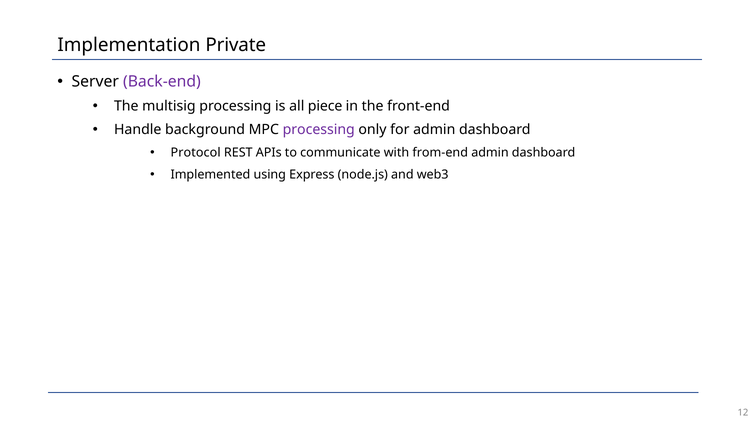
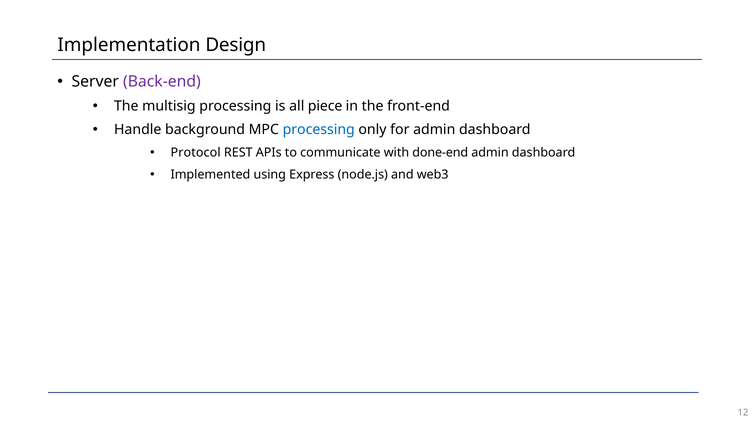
Private: Private -> Design
processing at (319, 130) colour: purple -> blue
from-end: from-end -> done-end
